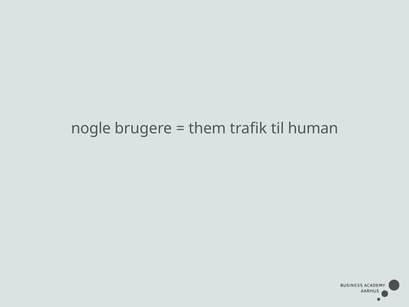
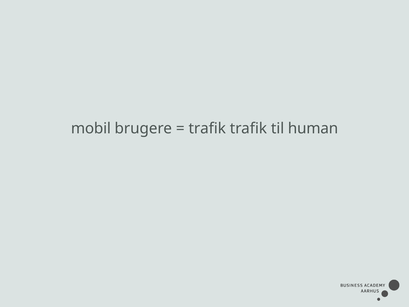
nogle: nogle -> mobil
them at (207, 128): them -> trafik
